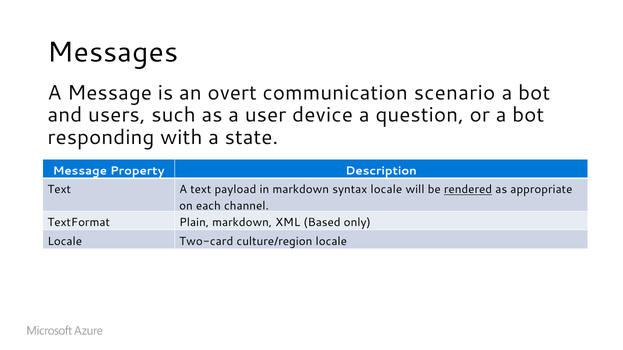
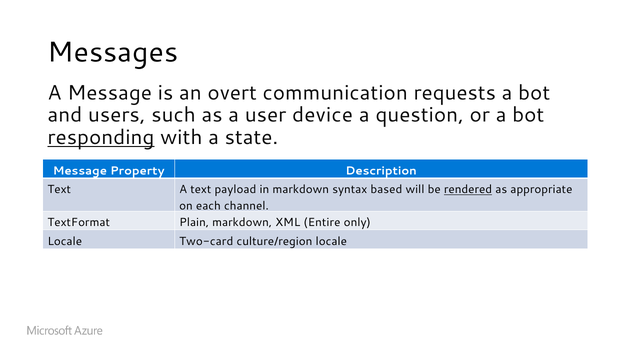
scenario: scenario -> requests
responding underline: none -> present
syntax locale: locale -> based
Based: Based -> Entire
